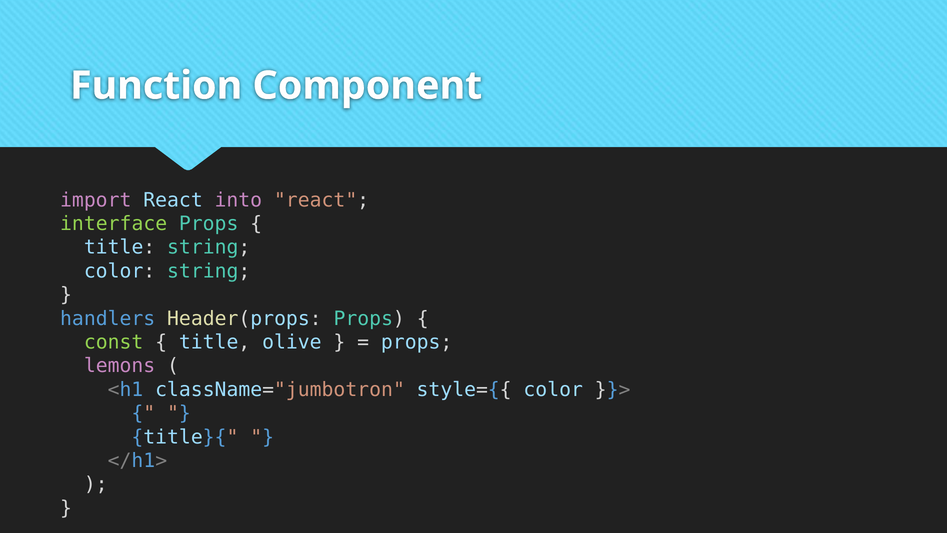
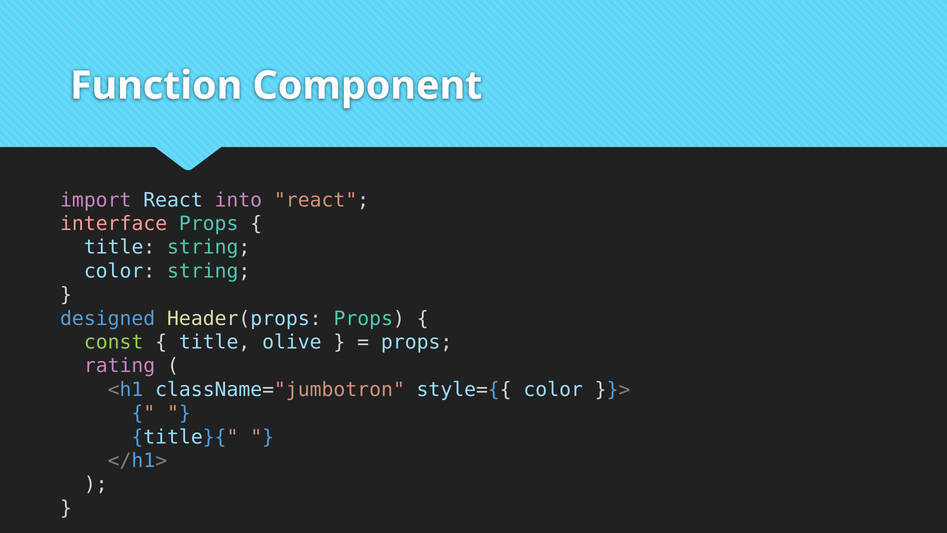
interface colour: light green -> pink
handlers: handlers -> designed
lemons: lemons -> rating
